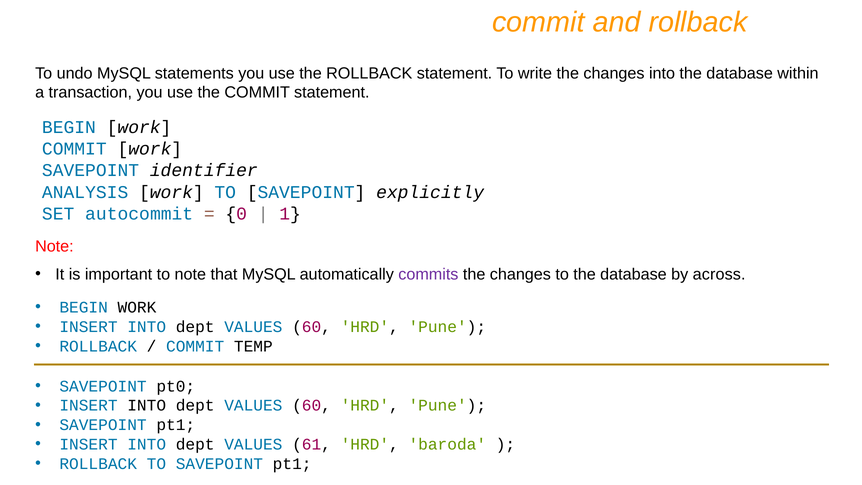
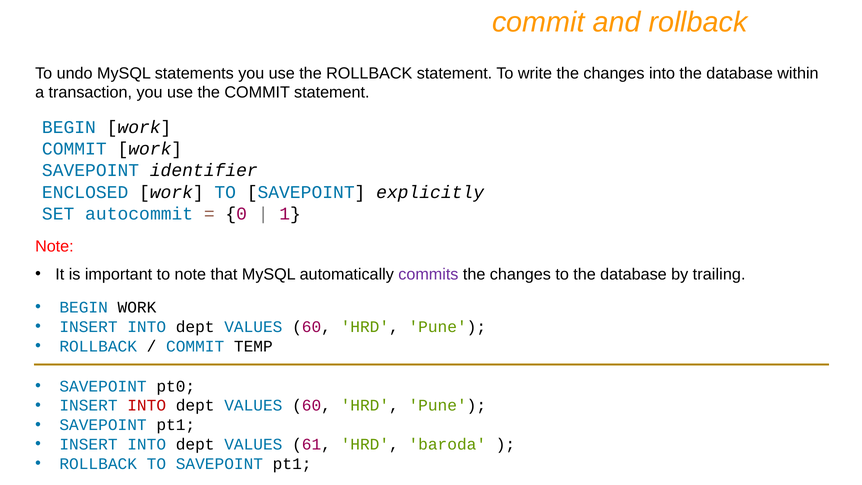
ANALYSIS: ANALYSIS -> ENCLOSED
across: across -> trailing
INTO at (147, 406) colour: black -> red
